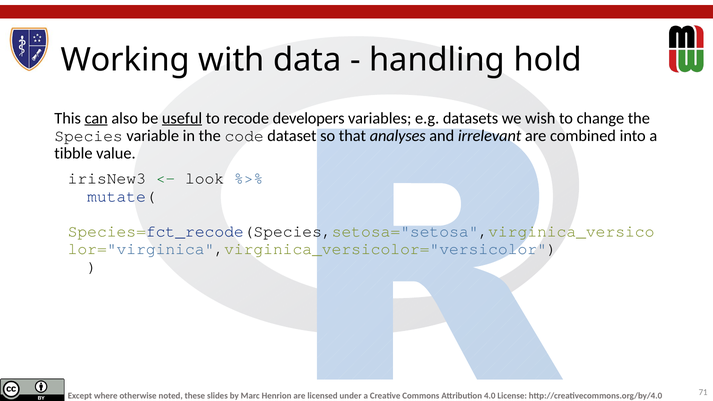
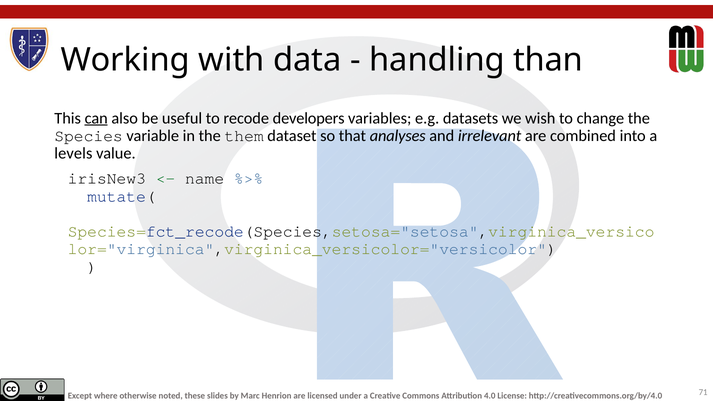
hold: hold -> than
useful underline: present -> none
code: code -> them
tibble: tibble -> levels
look: look -> name
